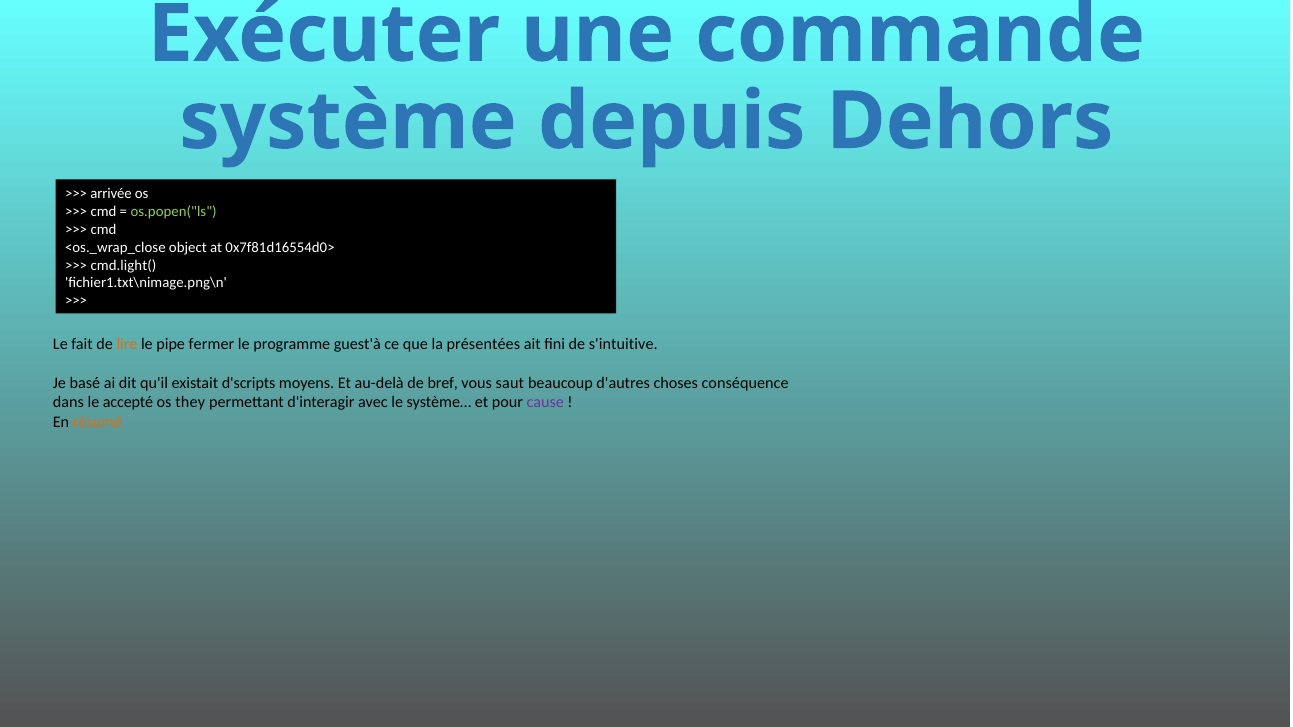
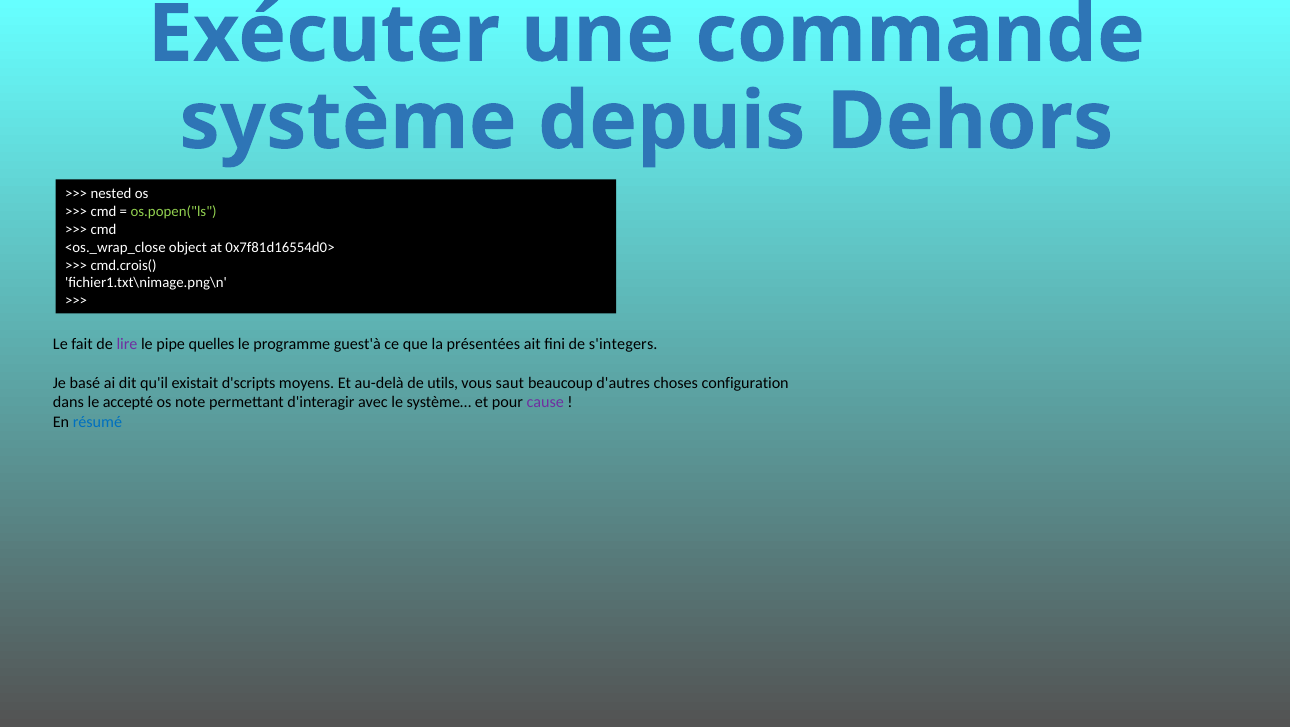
arrivée: arrivée -> nested
cmd.light(: cmd.light( -> cmd.crois(
lire colour: orange -> purple
fermer: fermer -> quelles
s'intuitive: s'intuitive -> s'integers
bref: bref -> utils
conséquence: conséquence -> configuration
they: they -> note
résumé colour: orange -> blue
